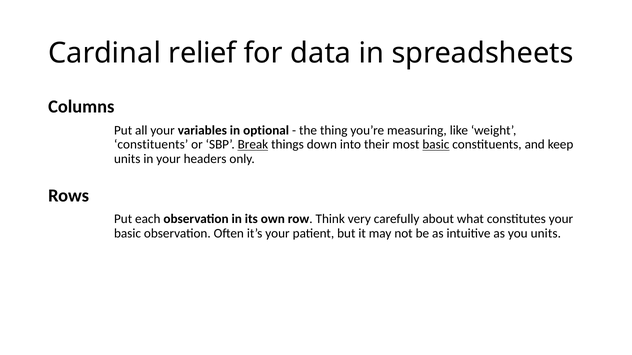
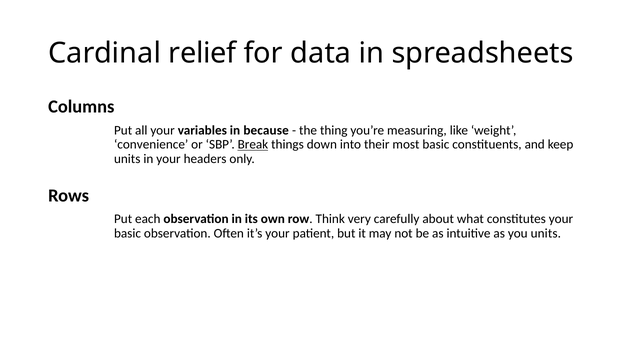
optional: optional -> because
constituents at (151, 145): constituents -> convenience
basic at (436, 145) underline: present -> none
